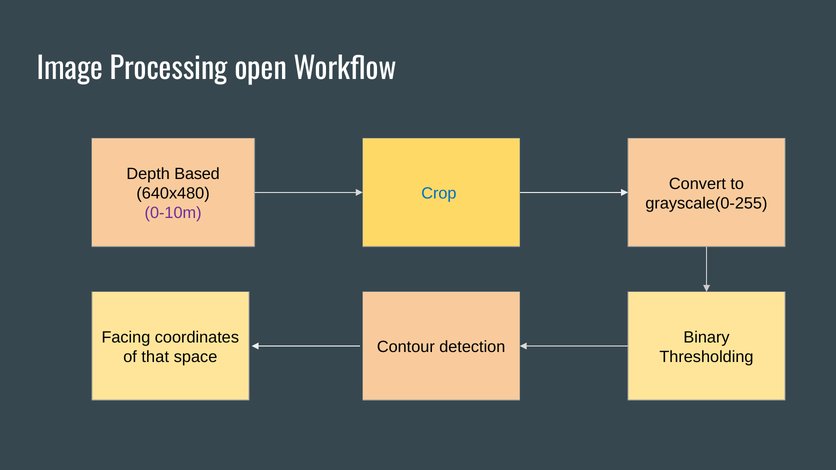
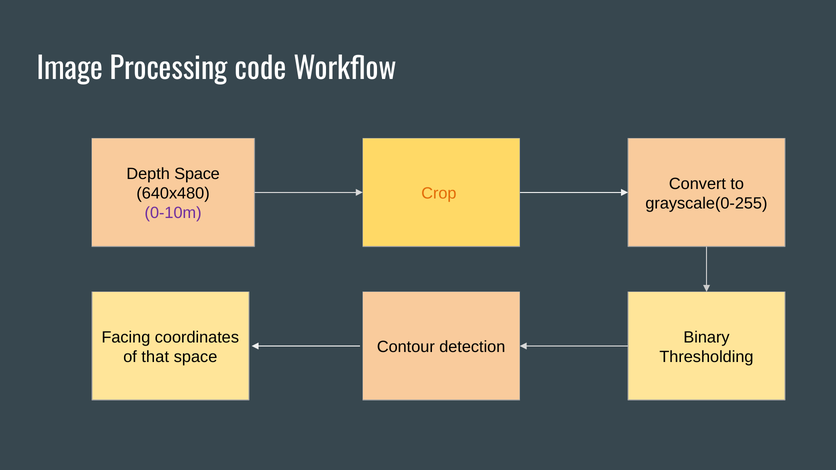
open: open -> code
Depth Based: Based -> Space
Crop colour: blue -> orange
